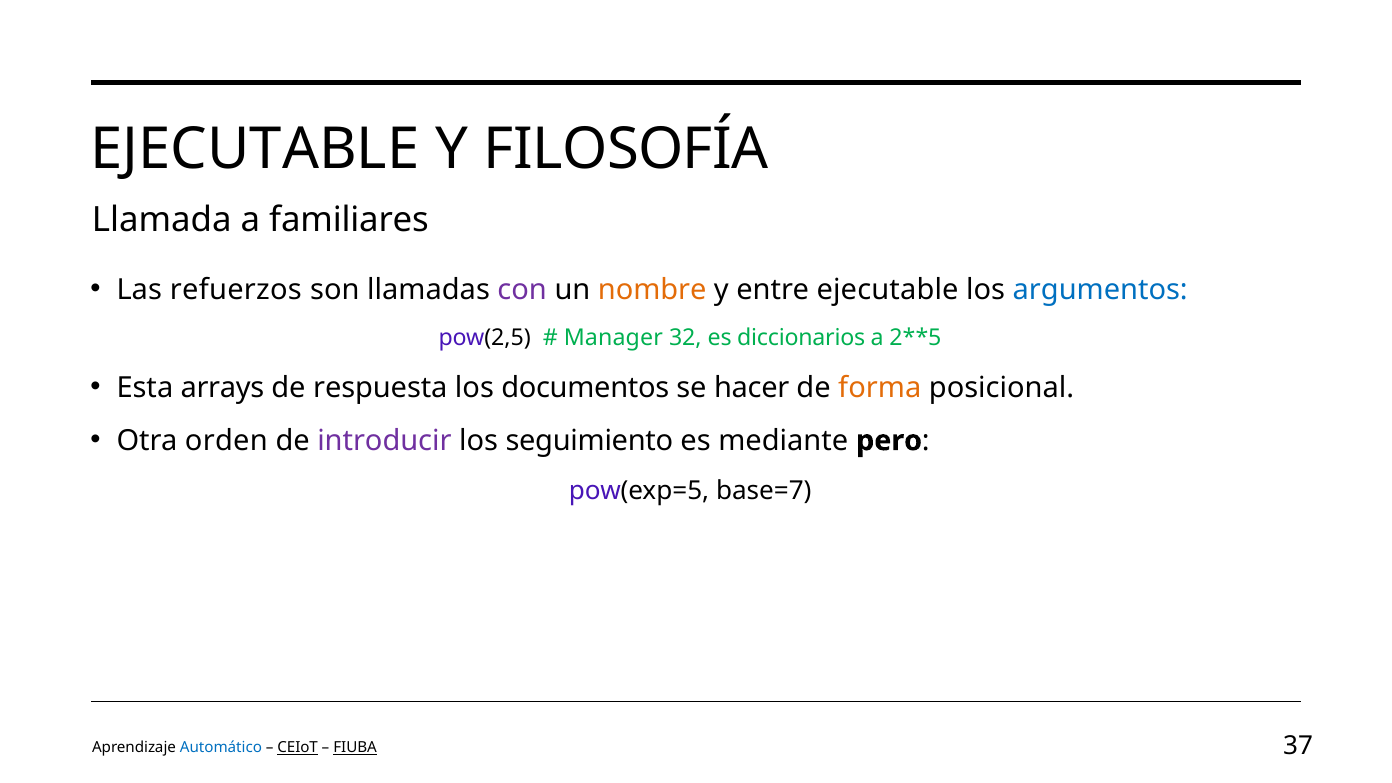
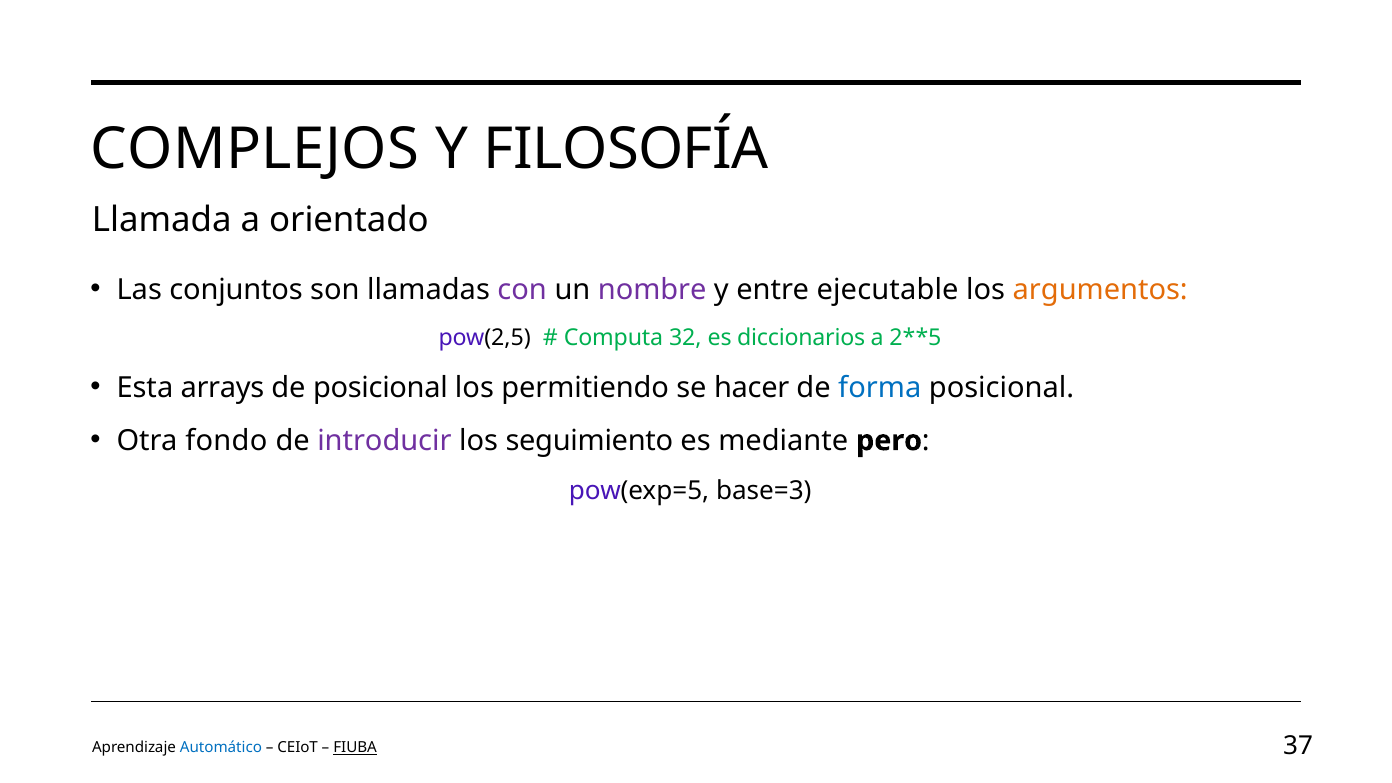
EJECUTABLE at (255, 149): EJECUTABLE -> COMPLEJOS
familiares: familiares -> orientado
refuerzos: refuerzos -> conjuntos
nombre colour: orange -> purple
argumentos colour: blue -> orange
Manager: Manager -> Computa
de respuesta: respuesta -> posicional
documentos: documentos -> permitiendo
forma colour: orange -> blue
orden: orden -> fondo
base=7: base=7 -> base=3
CEIoT underline: present -> none
